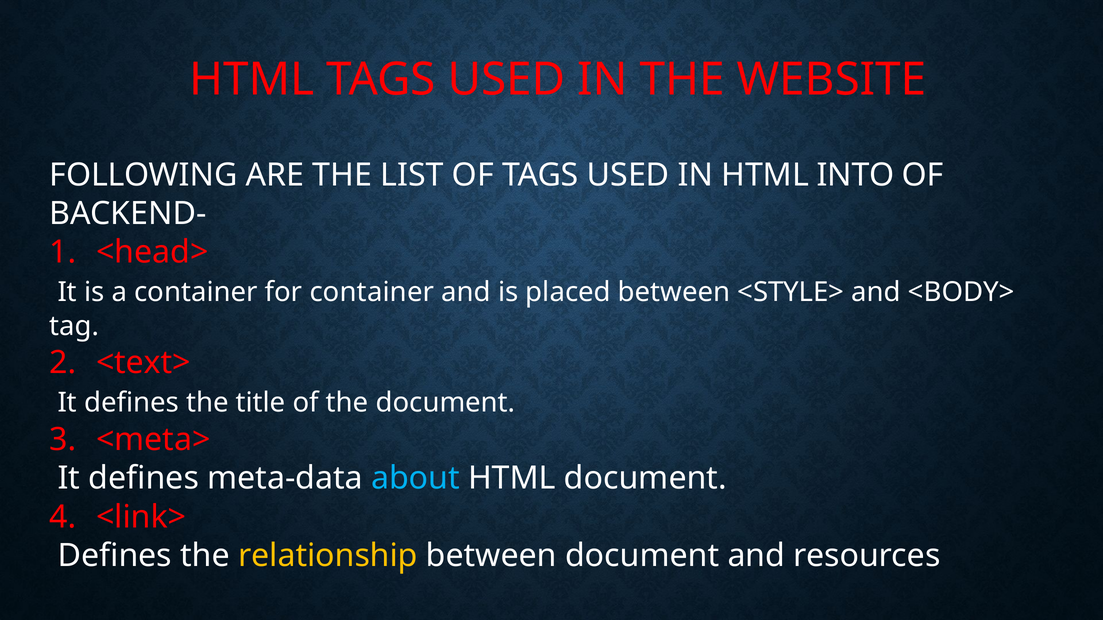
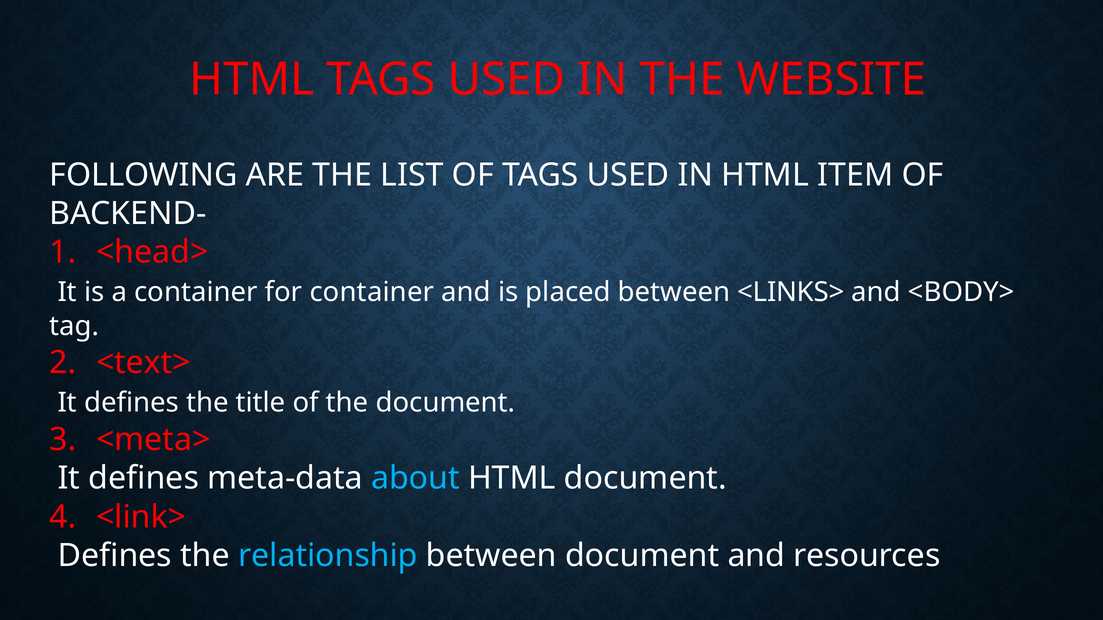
INTO: INTO -> ITEM
<STYLE>: <STYLE> -> <LINKS>
relationship colour: yellow -> light blue
